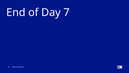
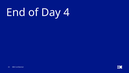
7: 7 -> 4
